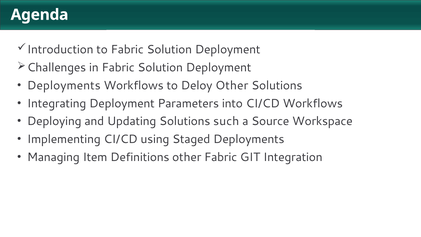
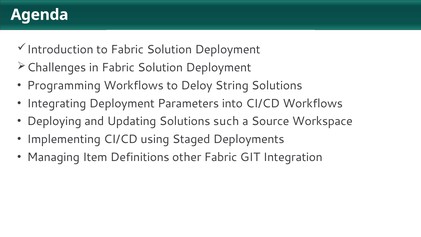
Deployments at (64, 85): Deployments -> Programming
Deloy Other: Other -> String
